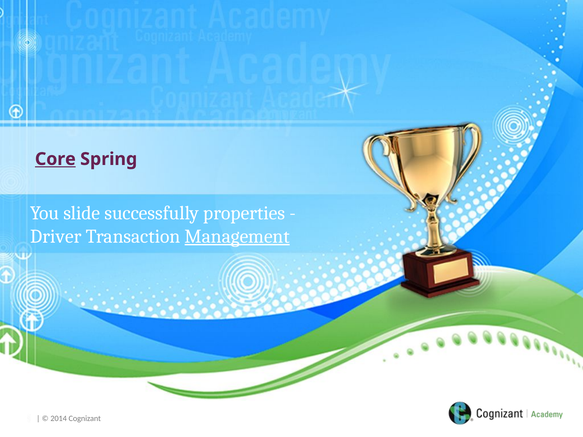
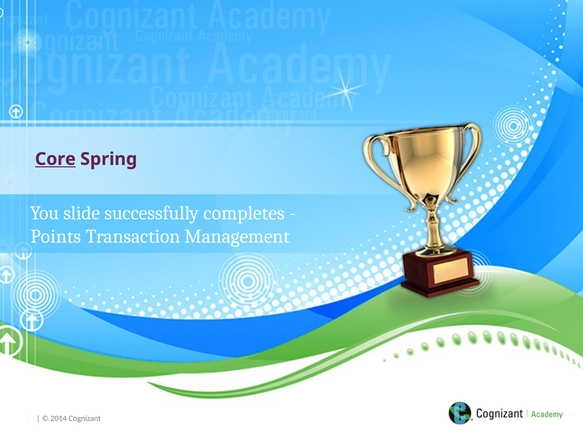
properties: properties -> completes
Driver: Driver -> Points
Management underline: present -> none
